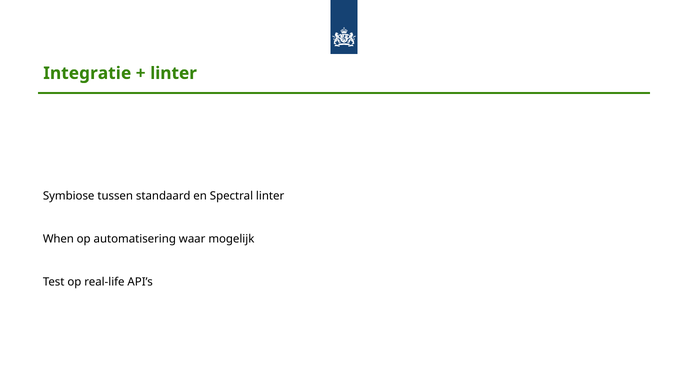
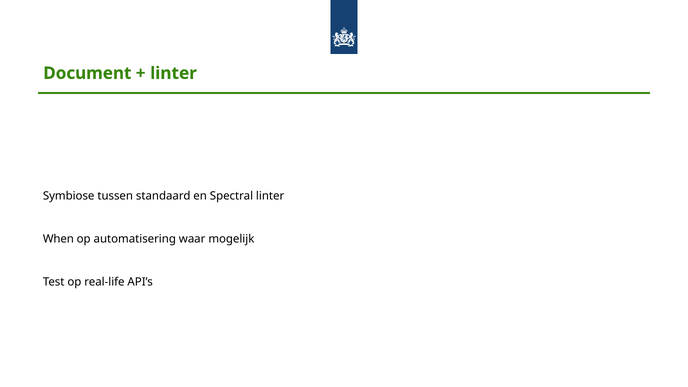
Integratie: Integratie -> Document
